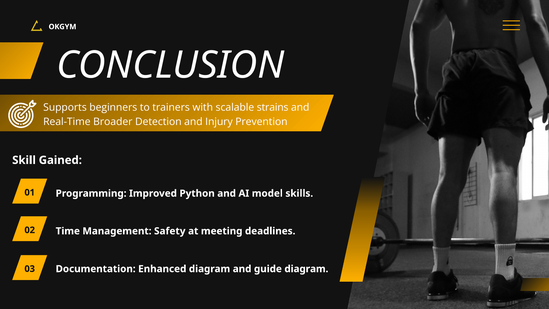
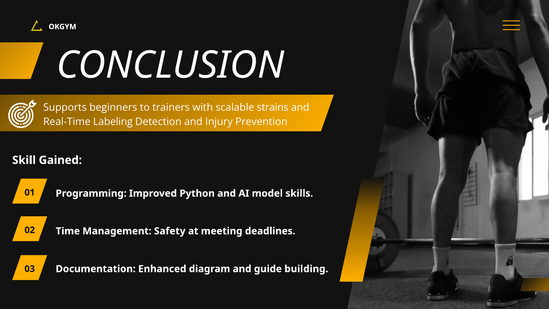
Broader: Broader -> Labeling
guide diagram: diagram -> building
